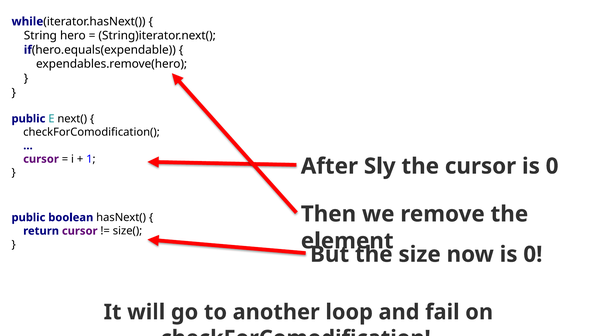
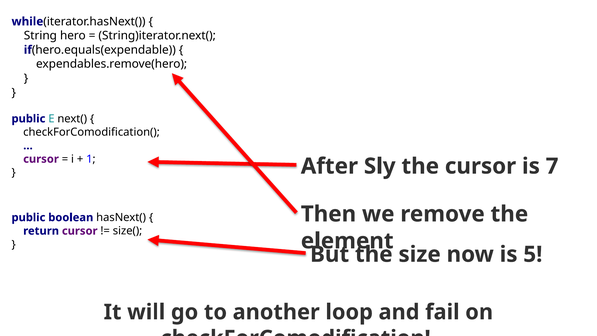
cursor is 0: 0 -> 7
now is 0: 0 -> 5
